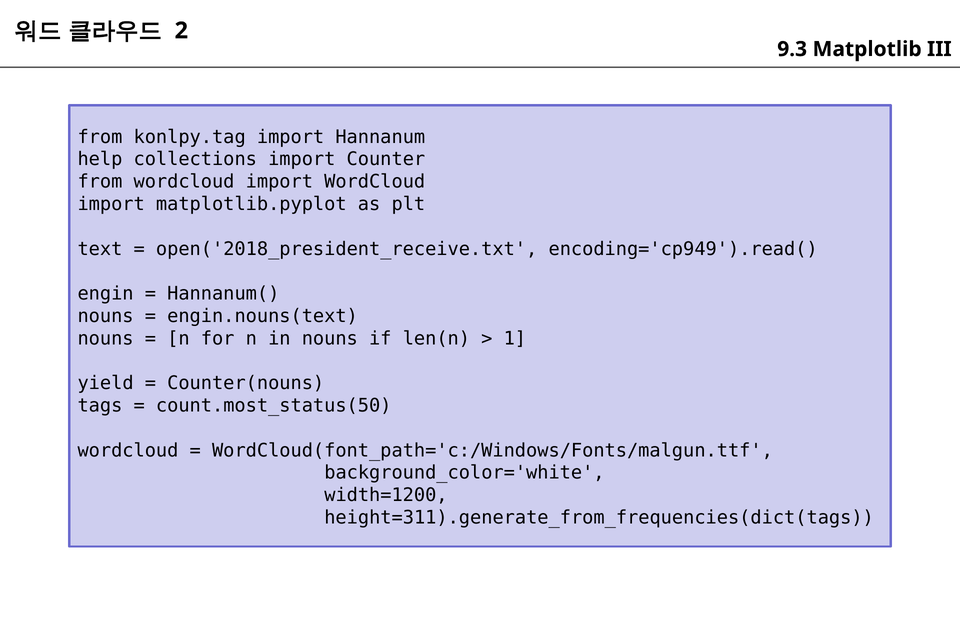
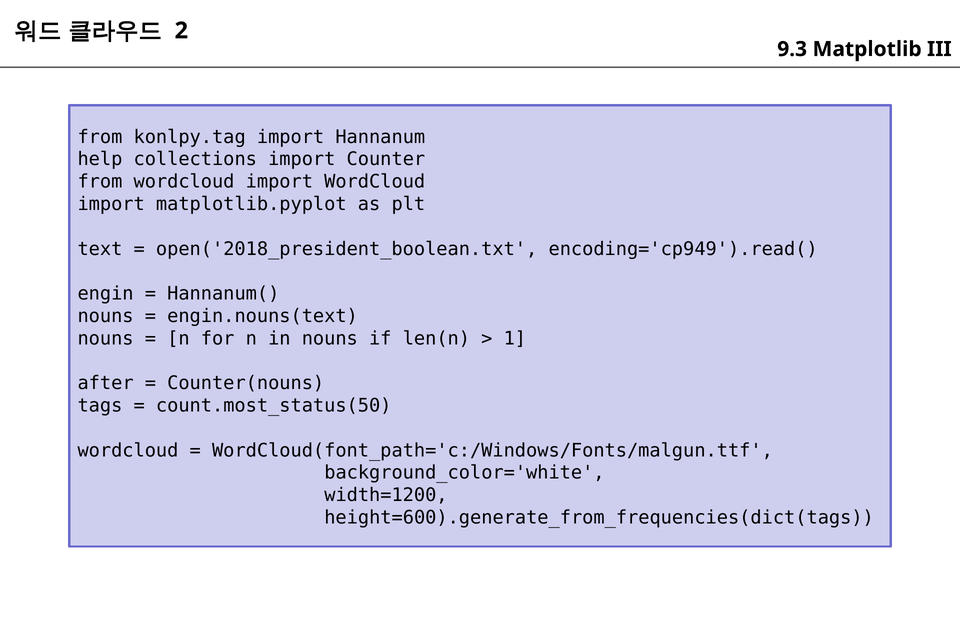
open('2018_president_receive.txt: open('2018_president_receive.txt -> open('2018_president_boolean.txt
yield: yield -> after
height=311).generate_from_frequencies(dict(tags: height=311).generate_from_frequencies(dict(tags -> height=600).generate_from_frequencies(dict(tags
